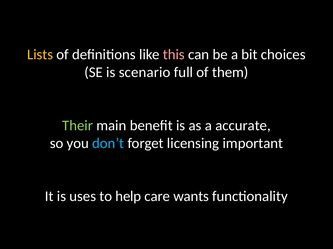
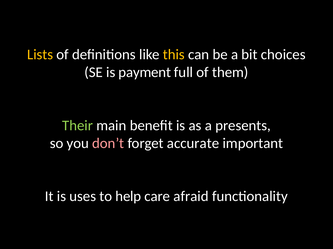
this colour: pink -> yellow
scenario: scenario -> payment
accurate: accurate -> presents
don’t colour: light blue -> pink
licensing: licensing -> accurate
wants: wants -> afraid
